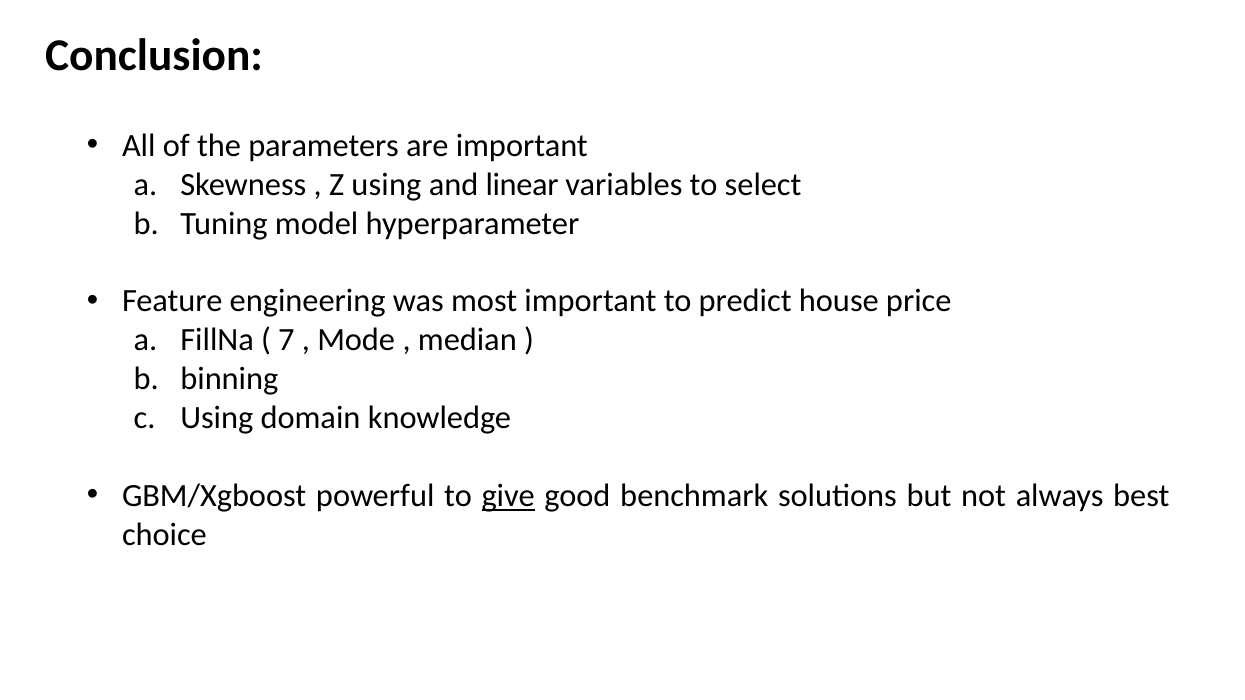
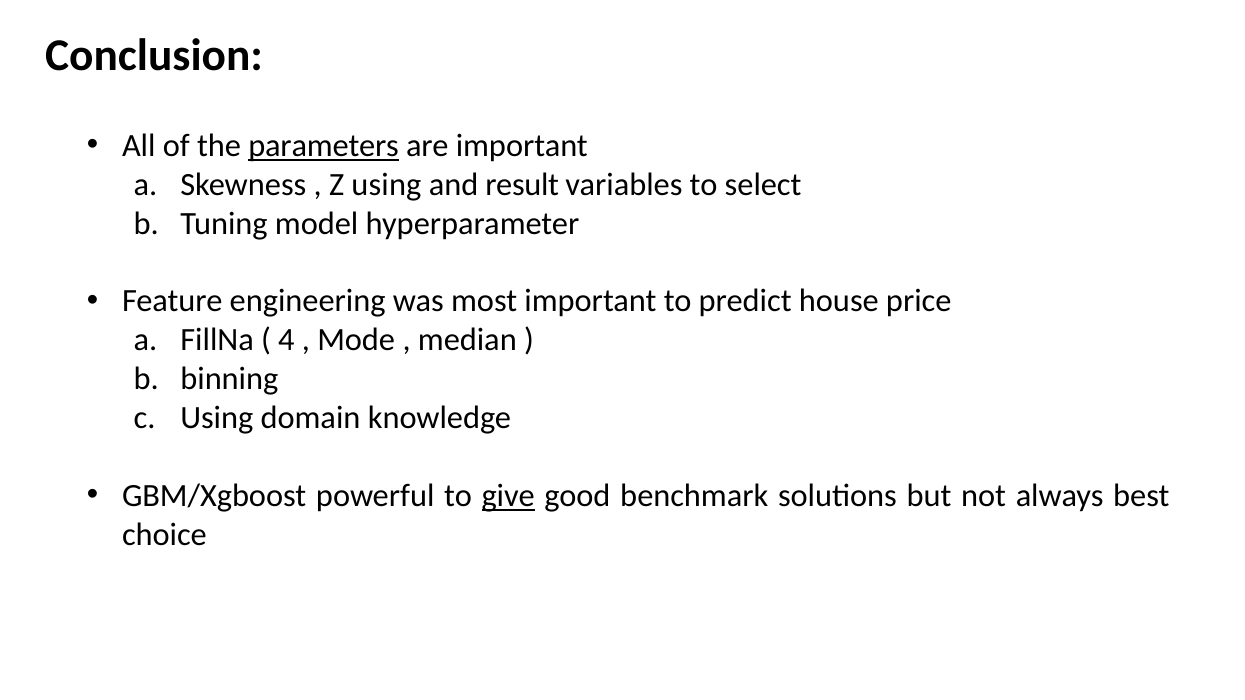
parameters underline: none -> present
linear: linear -> result
7: 7 -> 4
